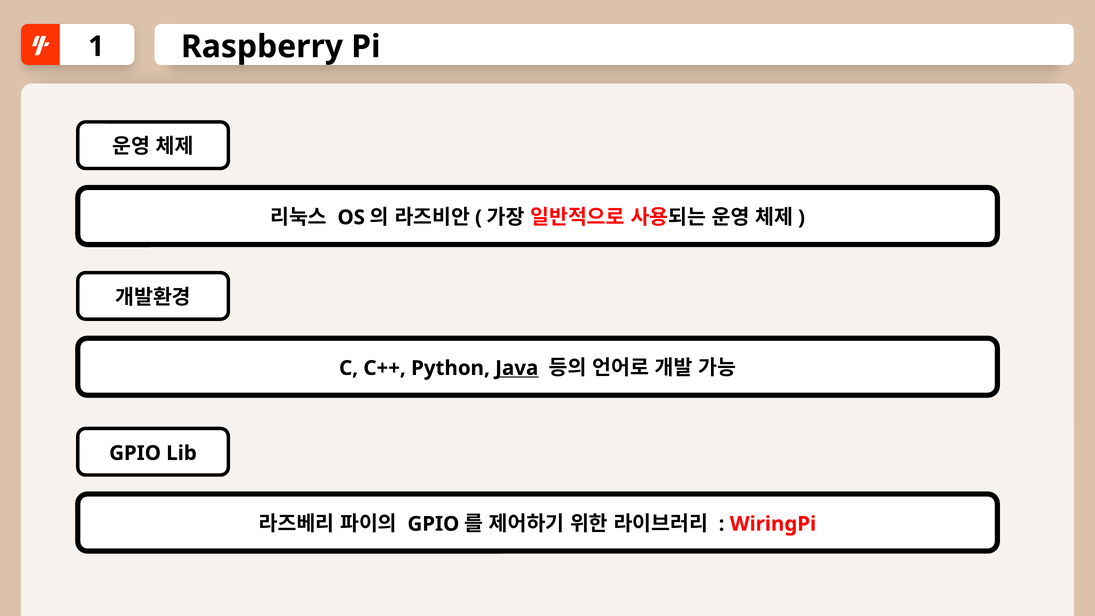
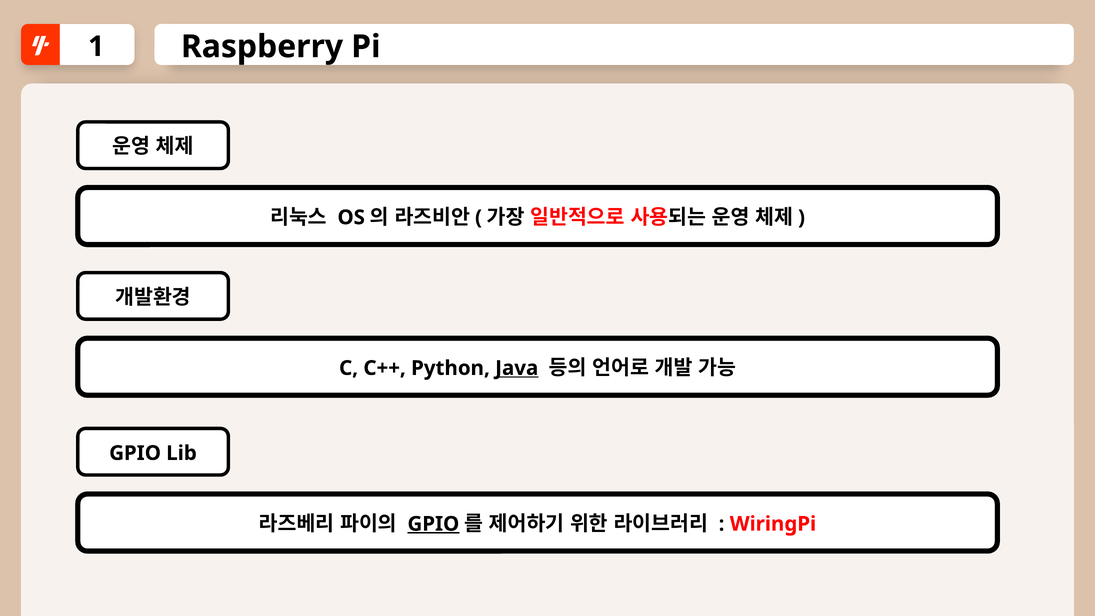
GPIO at (433, 524) underline: none -> present
